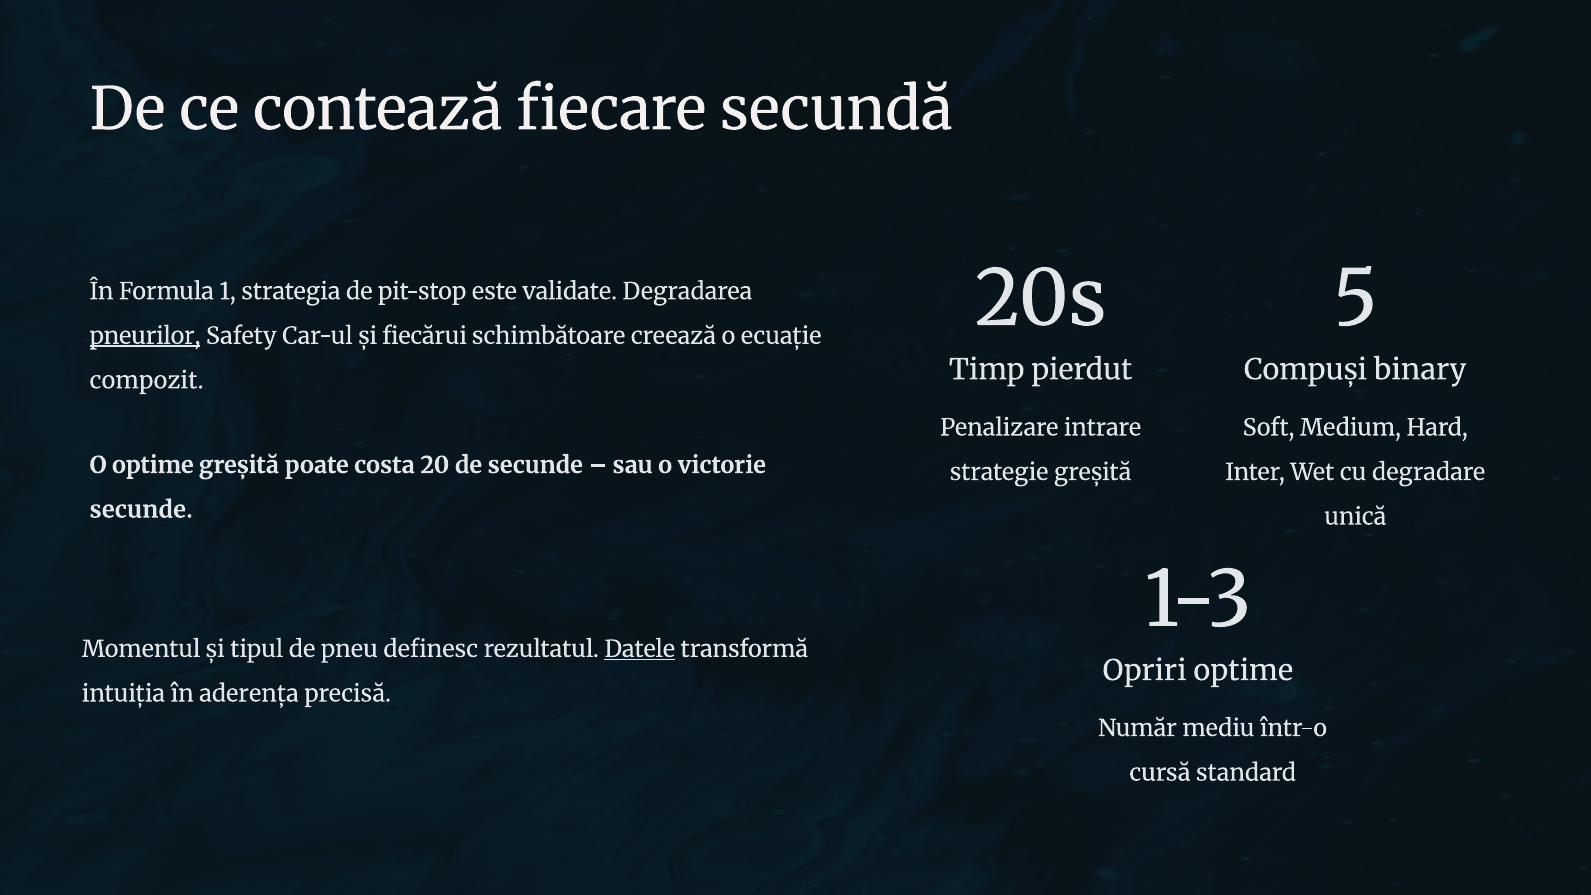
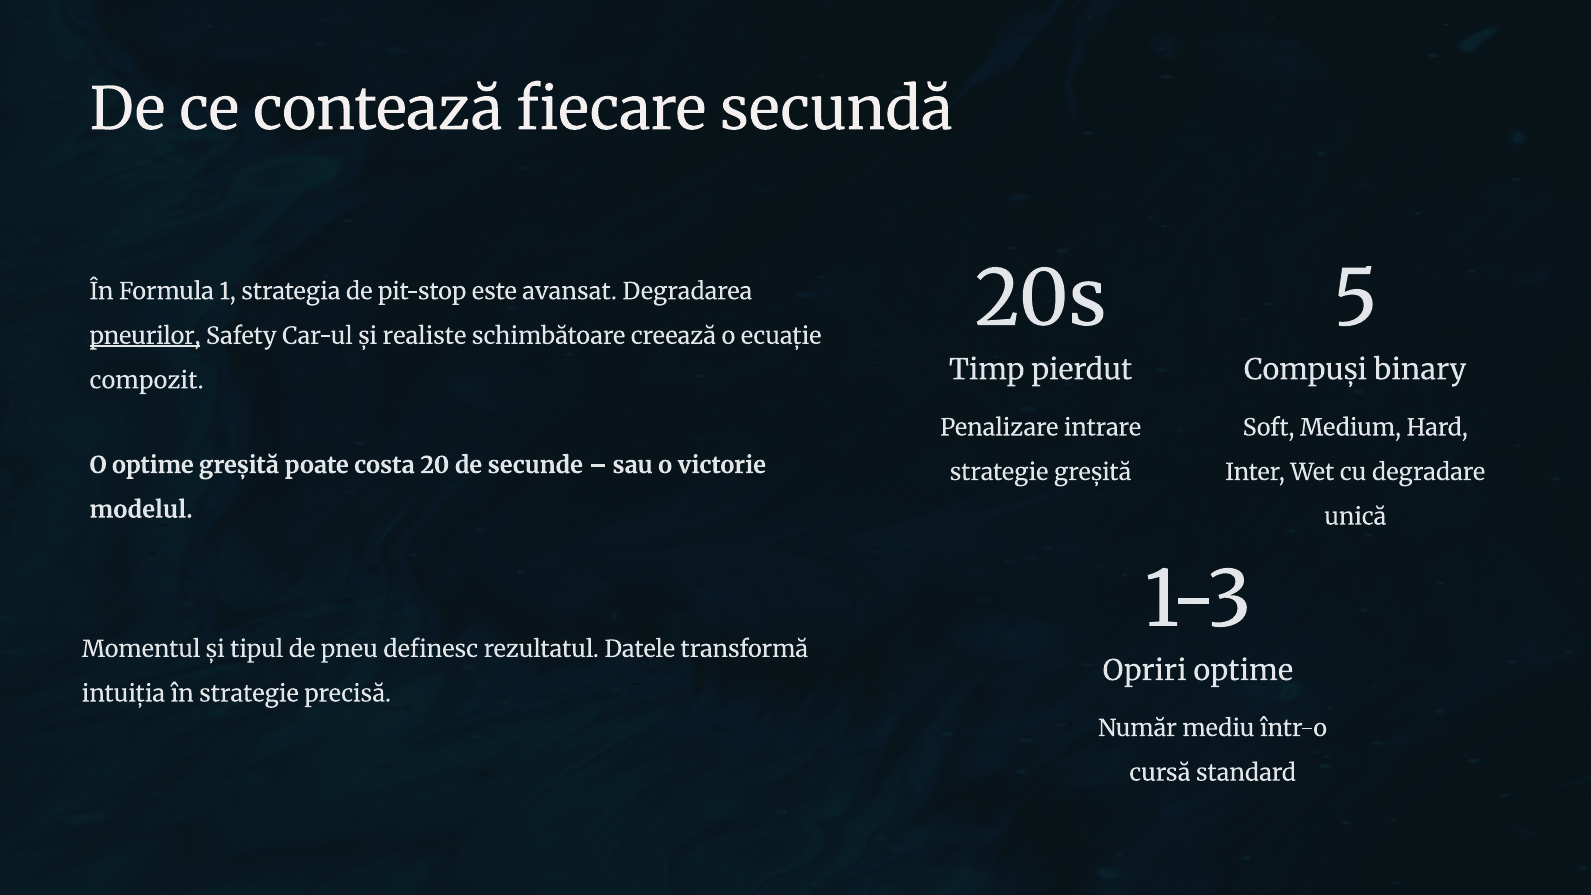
validate: validate -> avansat
fiecărui: fiecărui -> realiste
secunde at (141, 510): secunde -> modelul
Datele underline: present -> none
în aderența: aderența -> strategie
